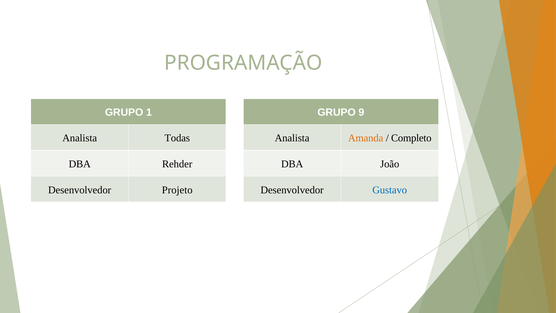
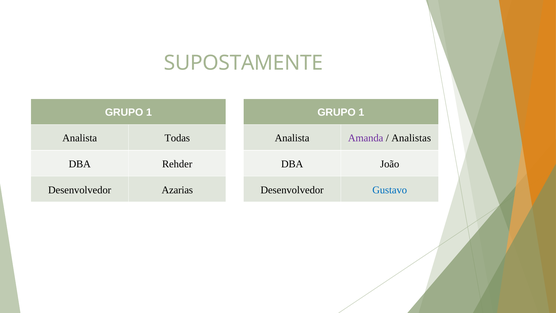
PROGRAMAÇÃO: PROGRAMAÇÃO -> SUPOSTAMENTE
9 at (361, 112): 9 -> 1
Amanda colour: orange -> purple
Completo: Completo -> Analistas
Projeto: Projeto -> Azarias
